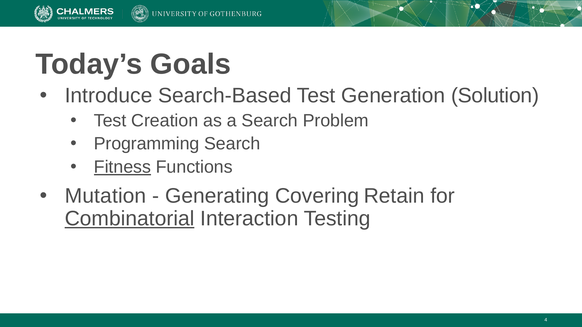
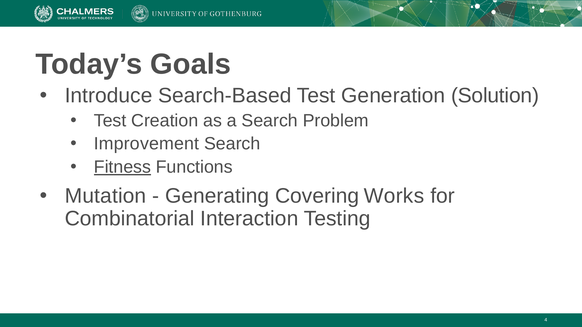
Programming: Programming -> Improvement
Retain: Retain -> Works
Combinatorial underline: present -> none
